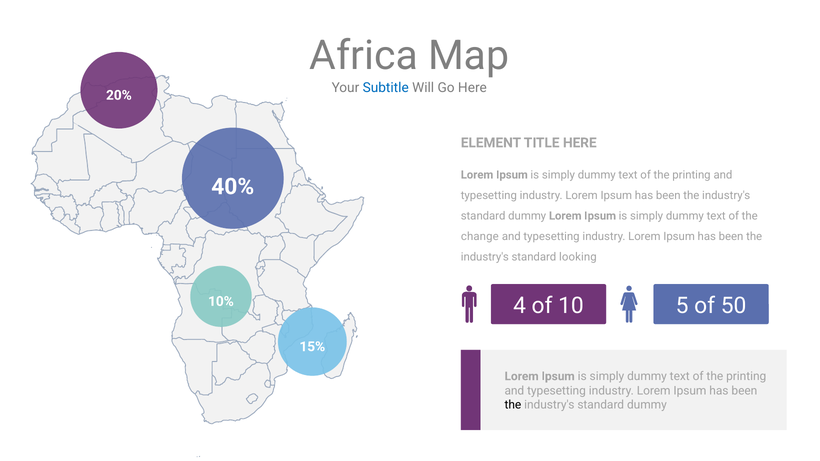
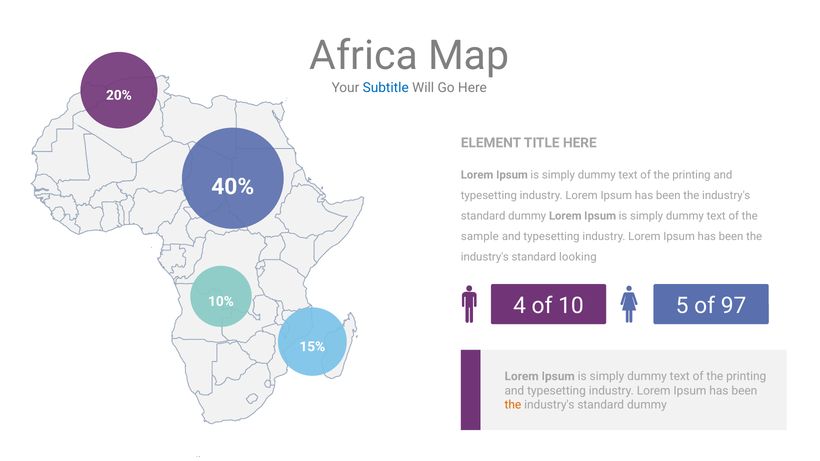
change: change -> sample
50: 50 -> 97
the at (513, 405) colour: black -> orange
